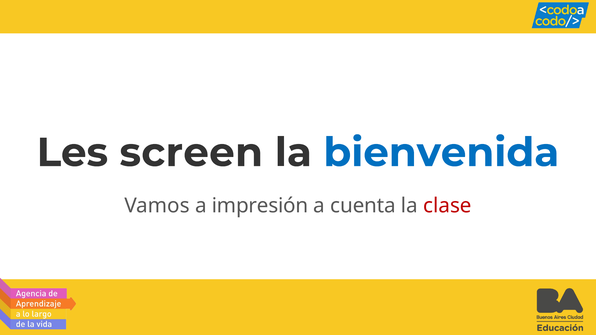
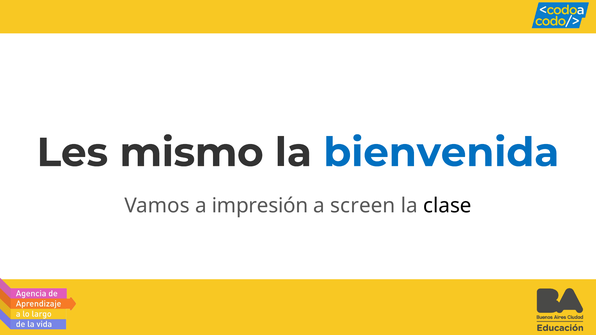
screen: screen -> mismo
cuenta: cuenta -> screen
clase colour: red -> black
